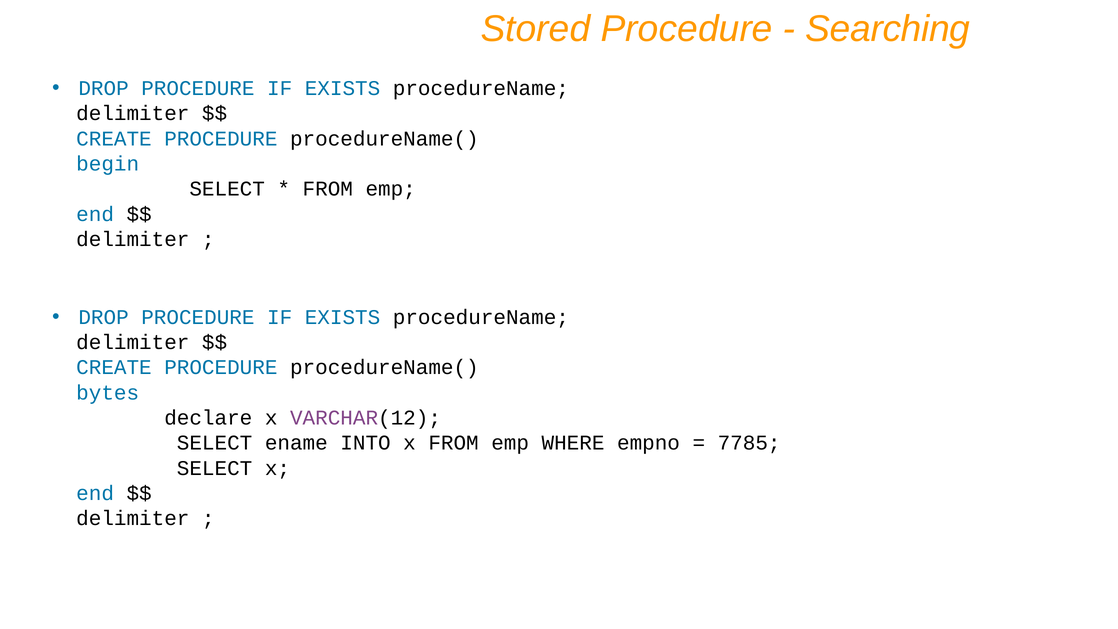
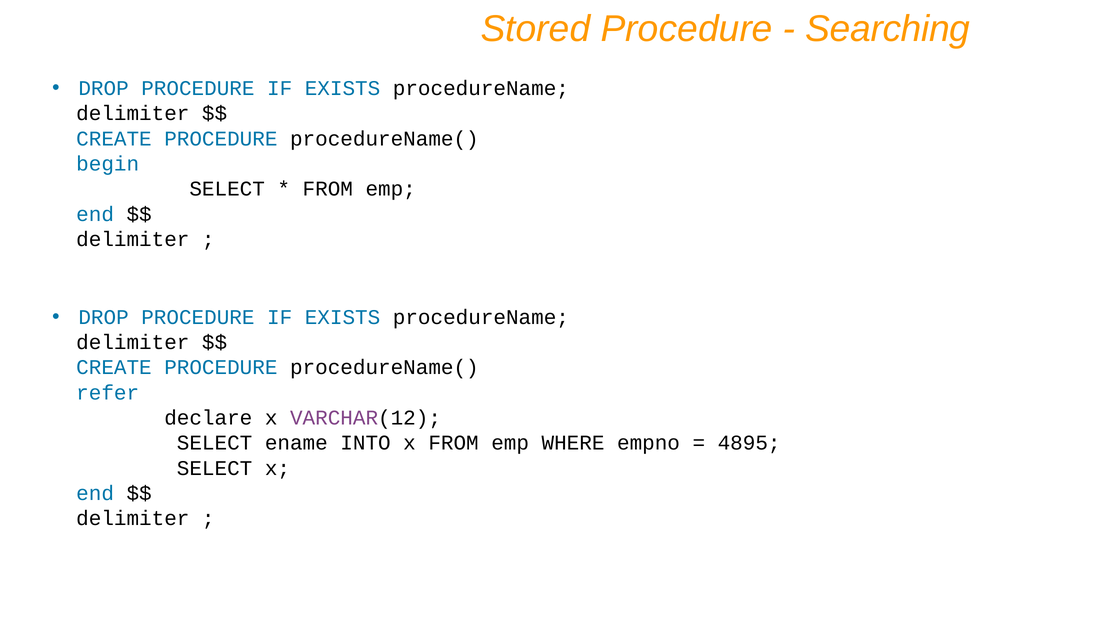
bytes: bytes -> refer
7785: 7785 -> 4895
